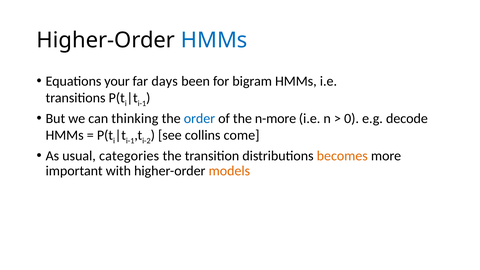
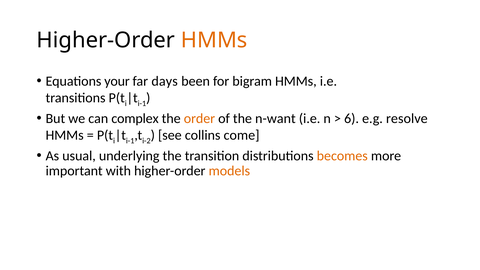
HMMs at (214, 40) colour: blue -> orange
thinking: thinking -> complex
order colour: blue -> orange
n-more: n-more -> n-want
0: 0 -> 6
decode: decode -> resolve
categories: categories -> underlying
